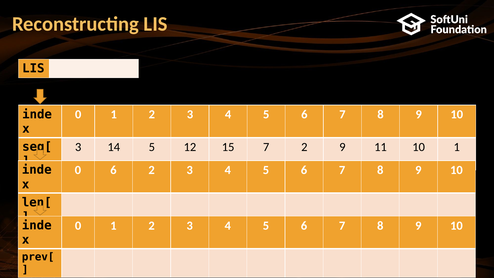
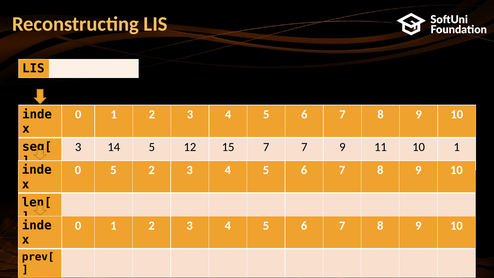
7 2: 2 -> 7
0 6: 6 -> 5
